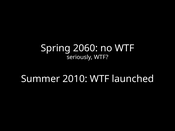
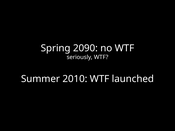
2060: 2060 -> 2090
